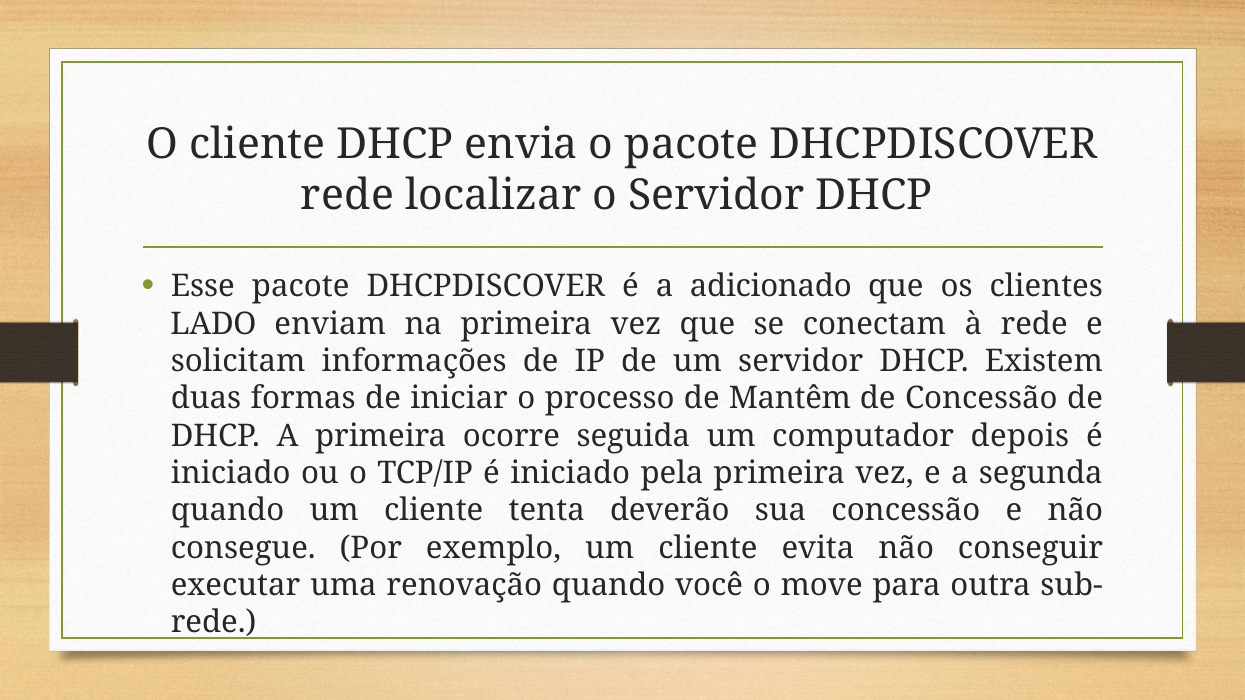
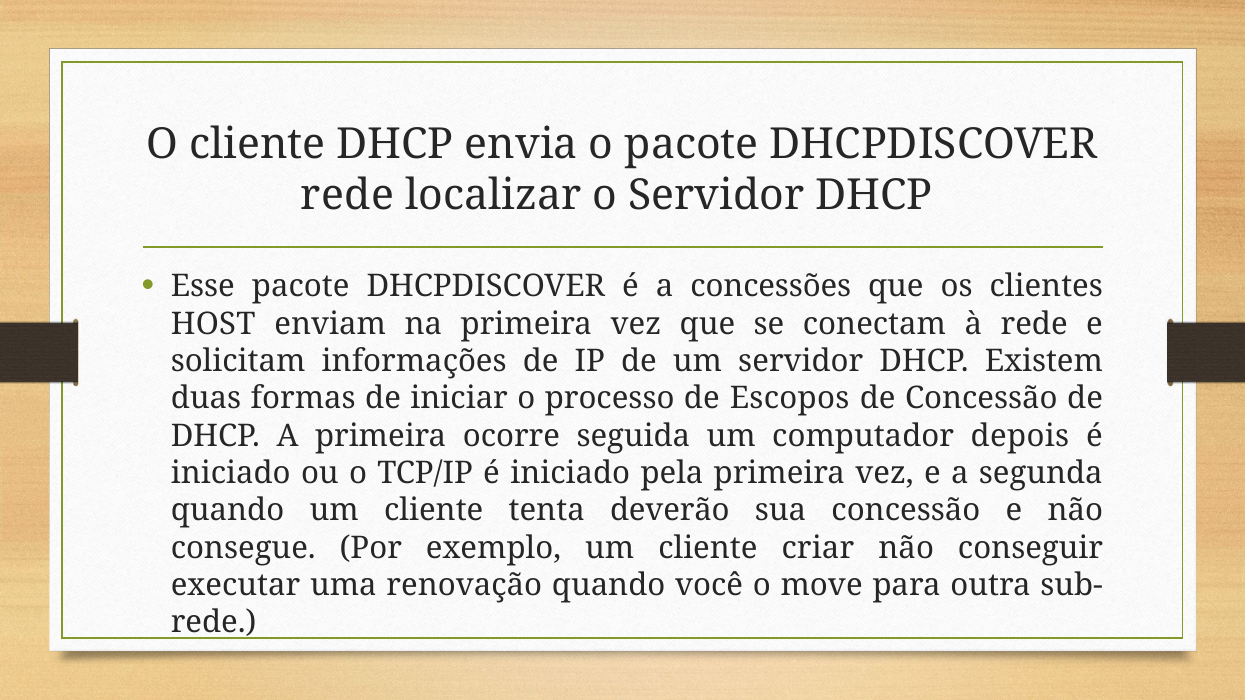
adicionado: adicionado -> concessões
LADO: LADO -> HOST
Mantêm: Mantêm -> Escopos
evita: evita -> criar
